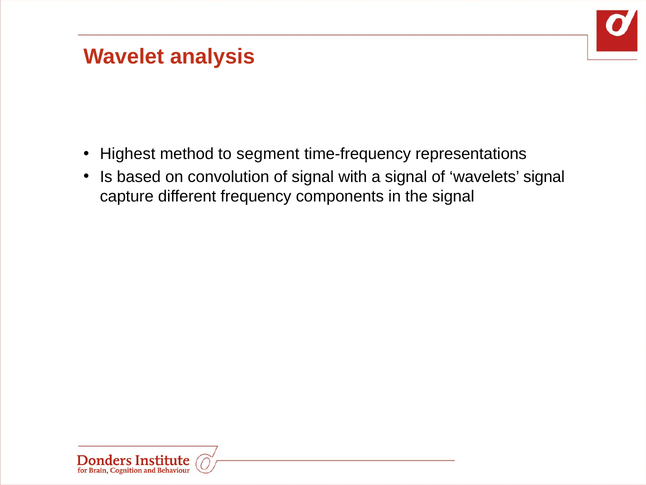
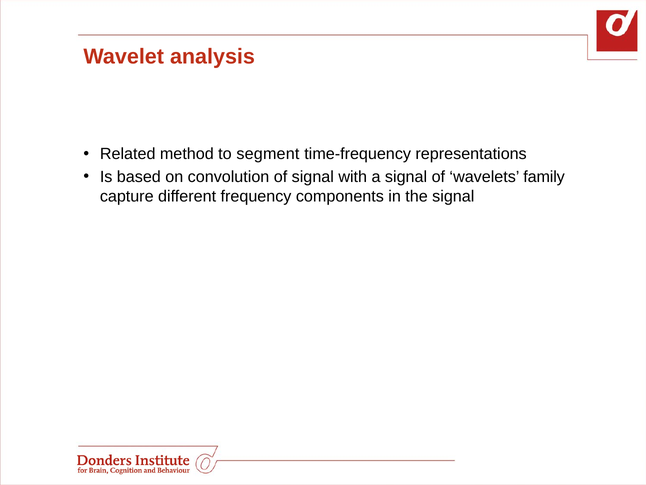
Highest: Highest -> Related
wavelets signal: signal -> family
